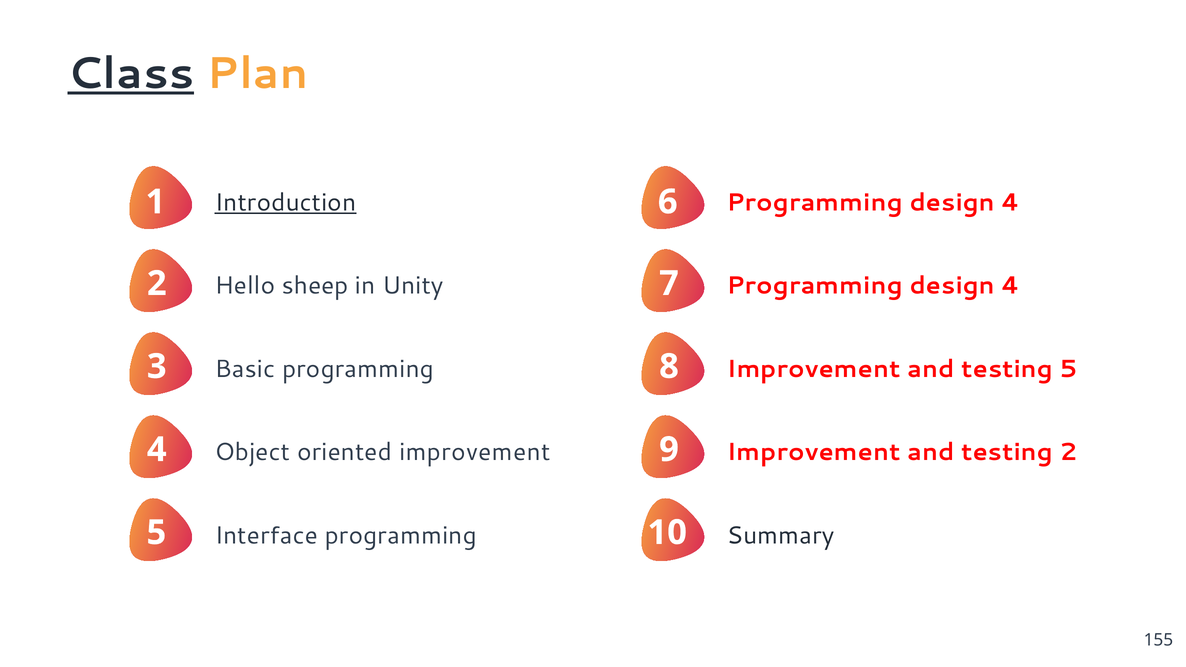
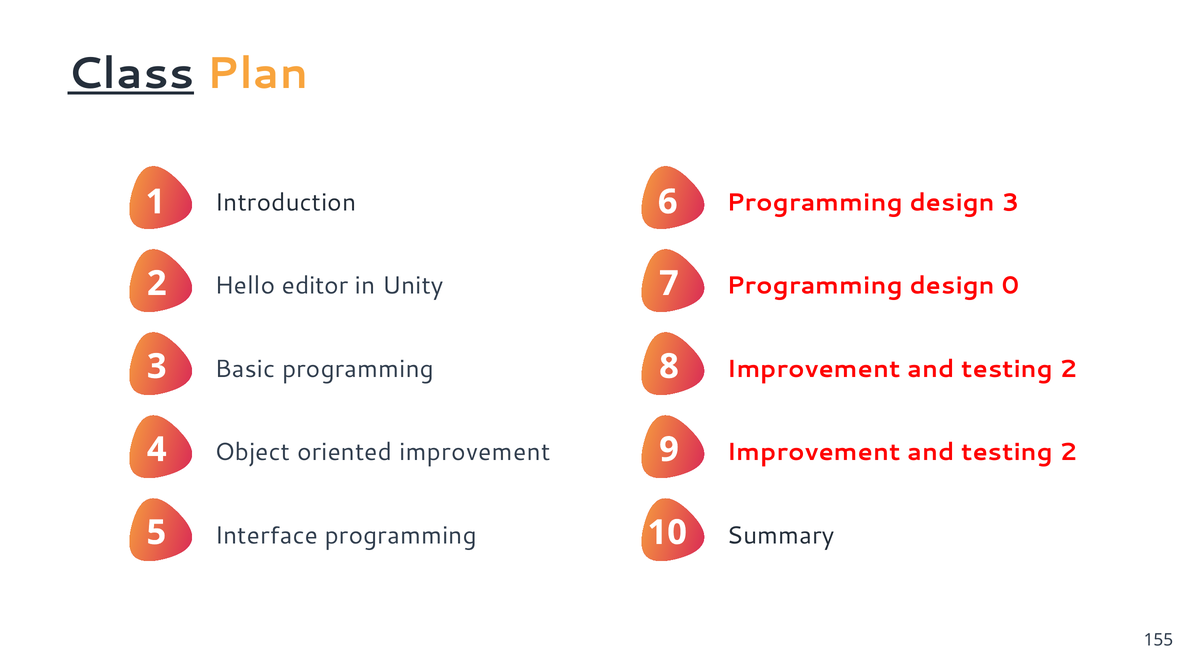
6 Programming design 4: 4 -> 3
Introduction underline: present -> none
sheep: sheep -> editor
4 at (1011, 286): 4 -> 0
5 at (1069, 369): 5 -> 2
